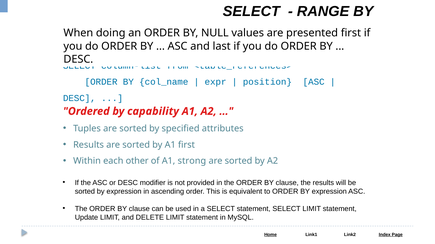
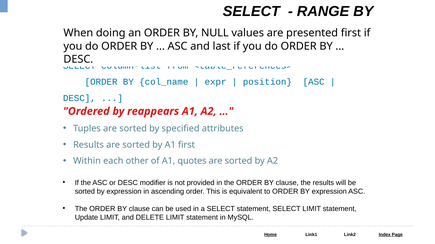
capability: capability -> reappears
strong: strong -> quotes
